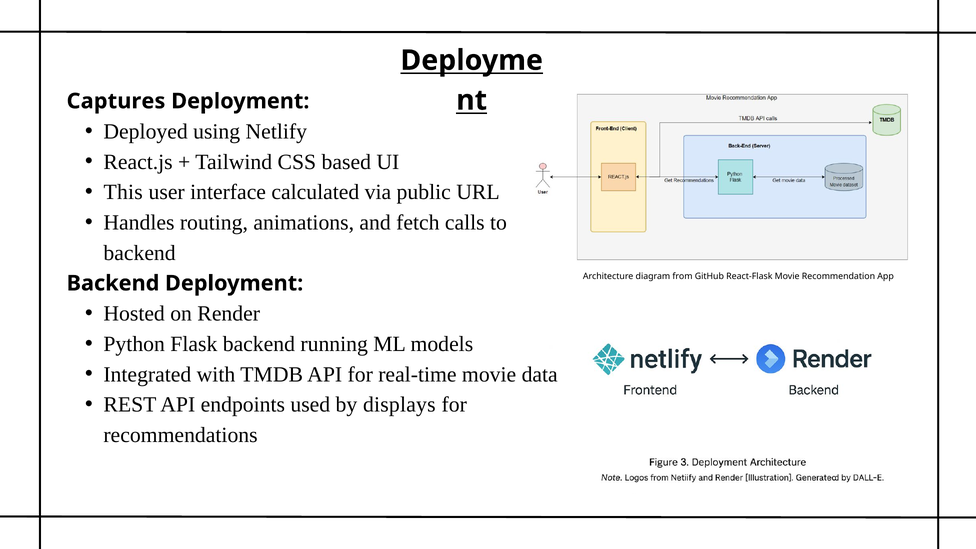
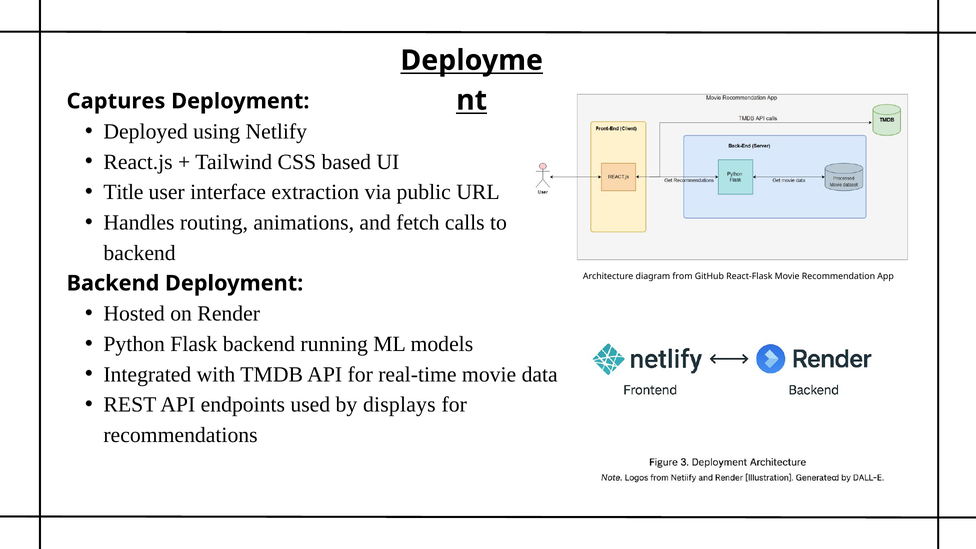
This: This -> Title
calculated: calculated -> extraction
